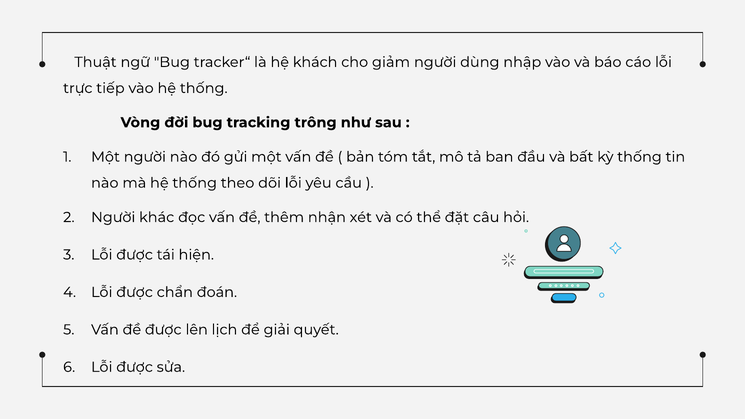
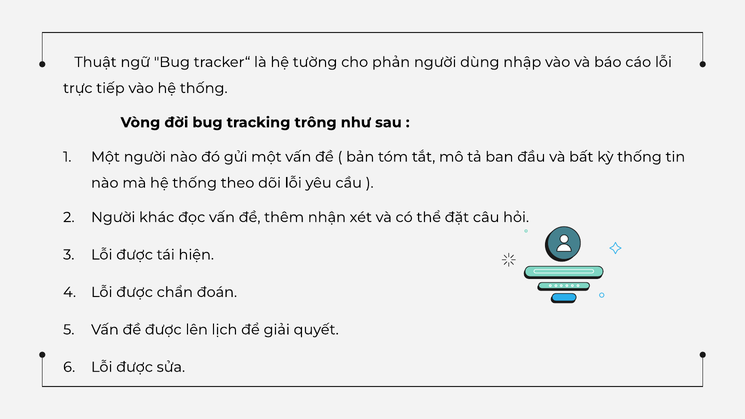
khách: khách -> tường
giảm: giảm -> phản
